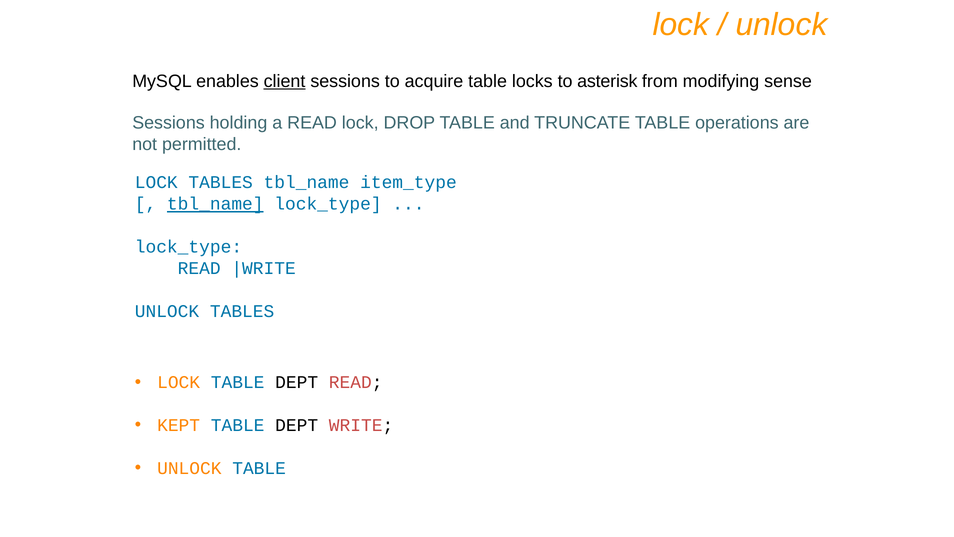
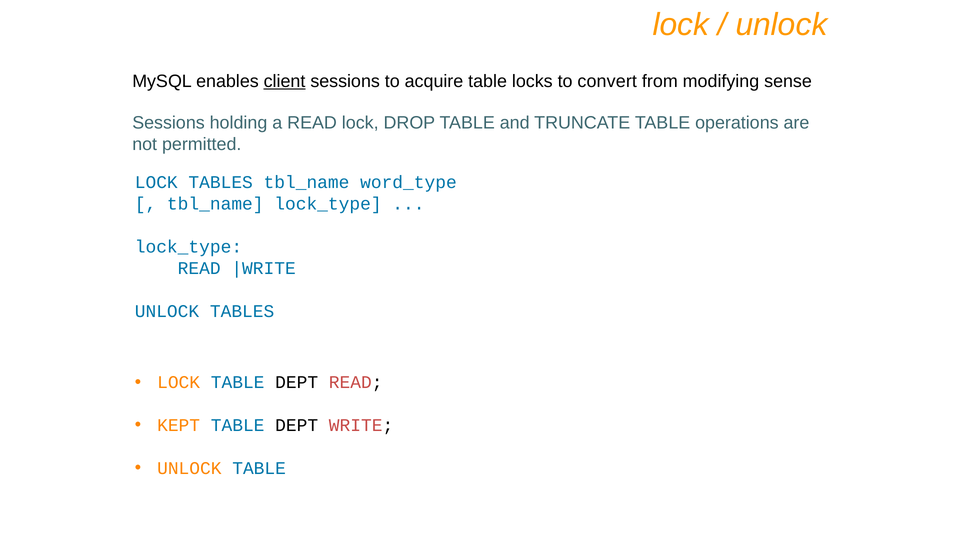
asterisk: asterisk -> convert
item_type: item_type -> word_type
tbl_name at (215, 204) underline: present -> none
